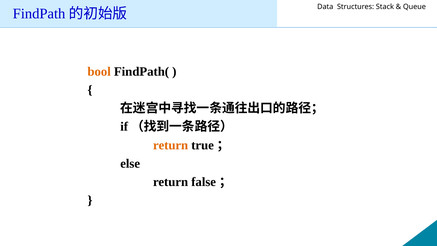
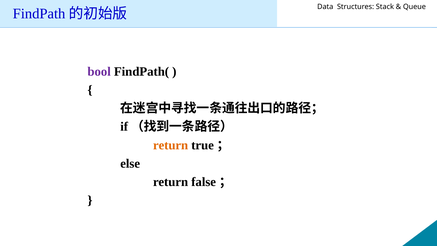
bool colour: orange -> purple
